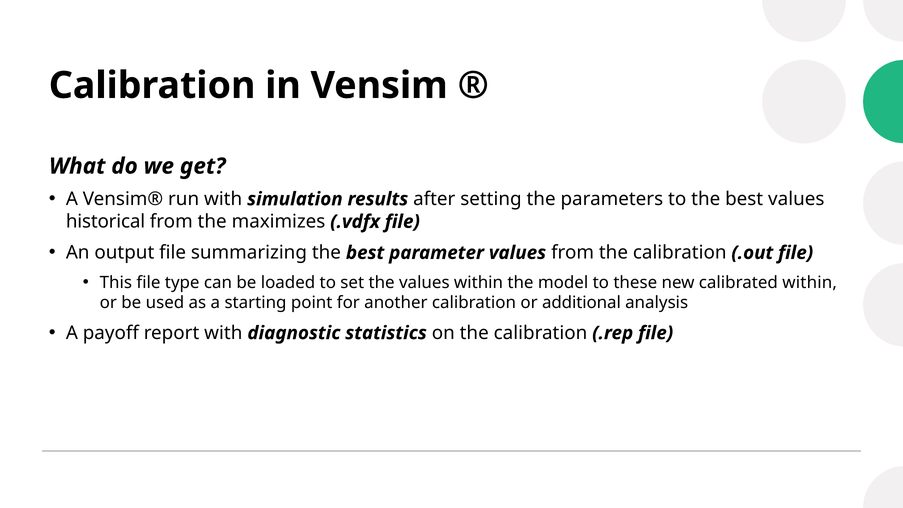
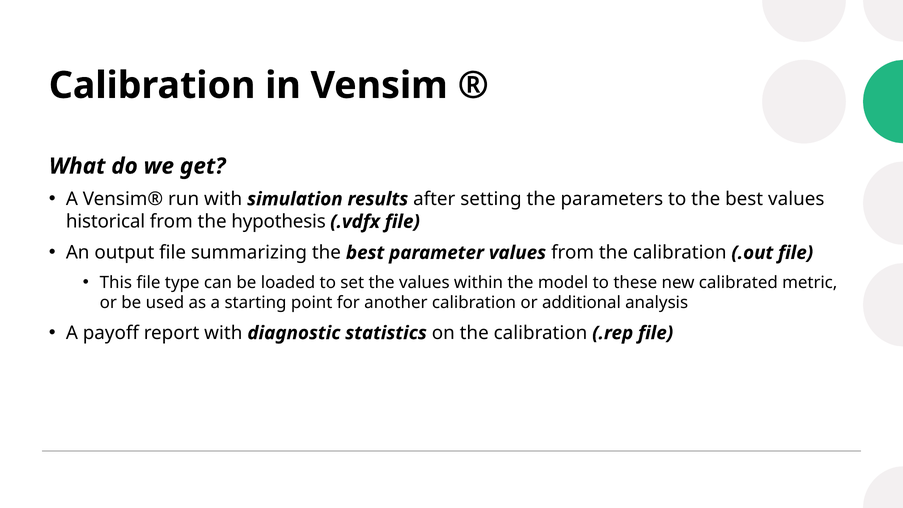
maximizes: maximizes -> hypothesis
calibrated within: within -> metric
